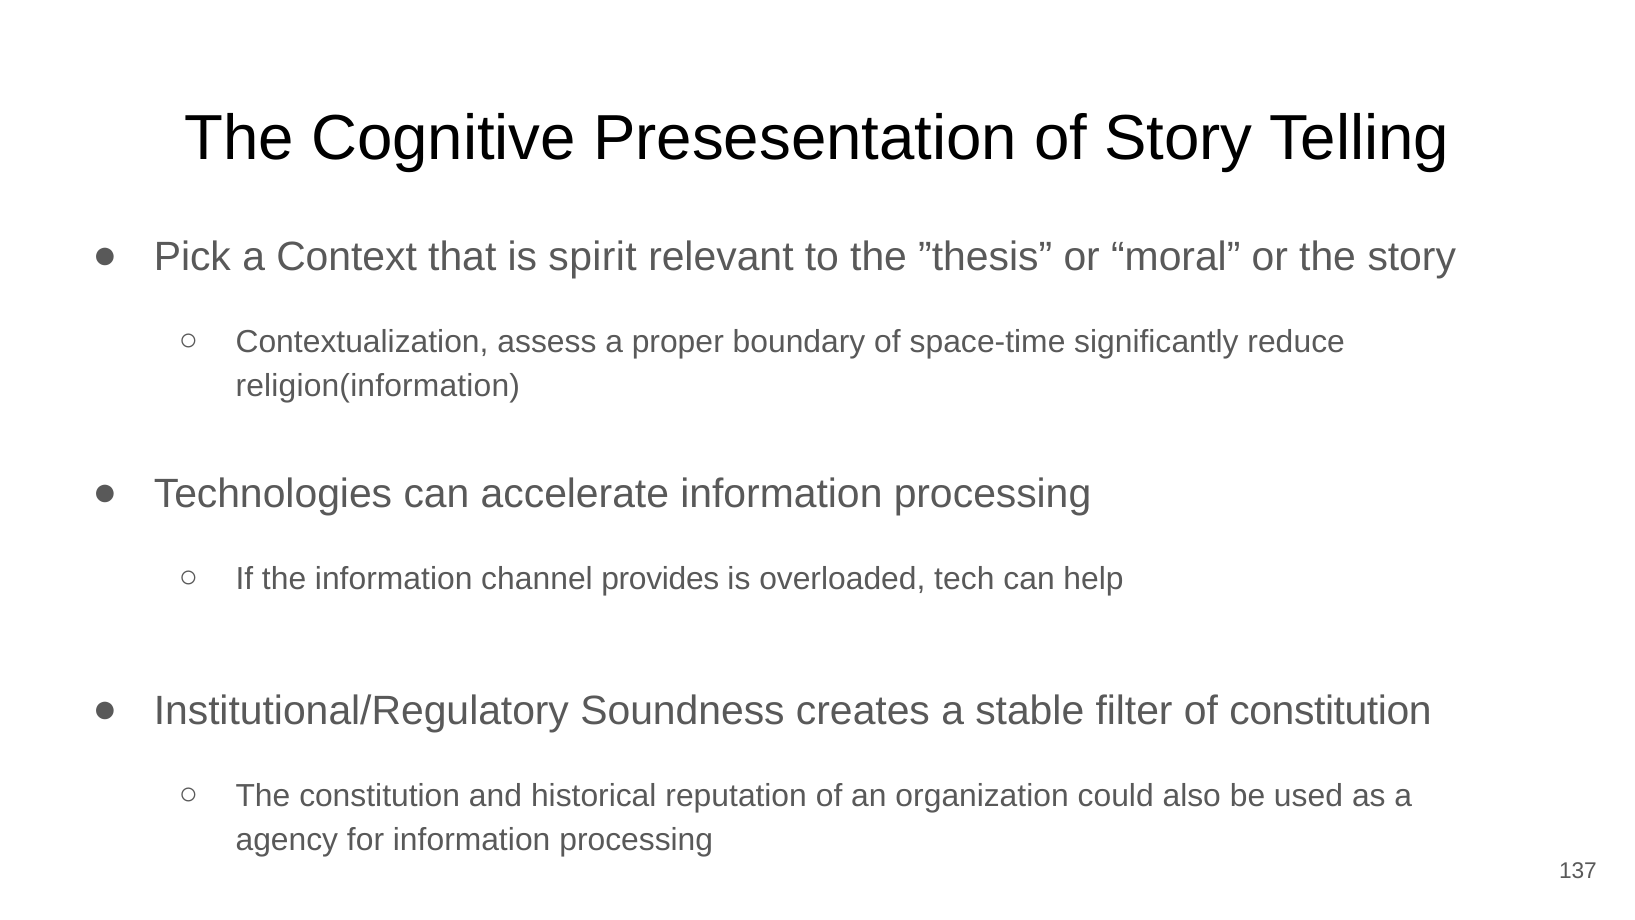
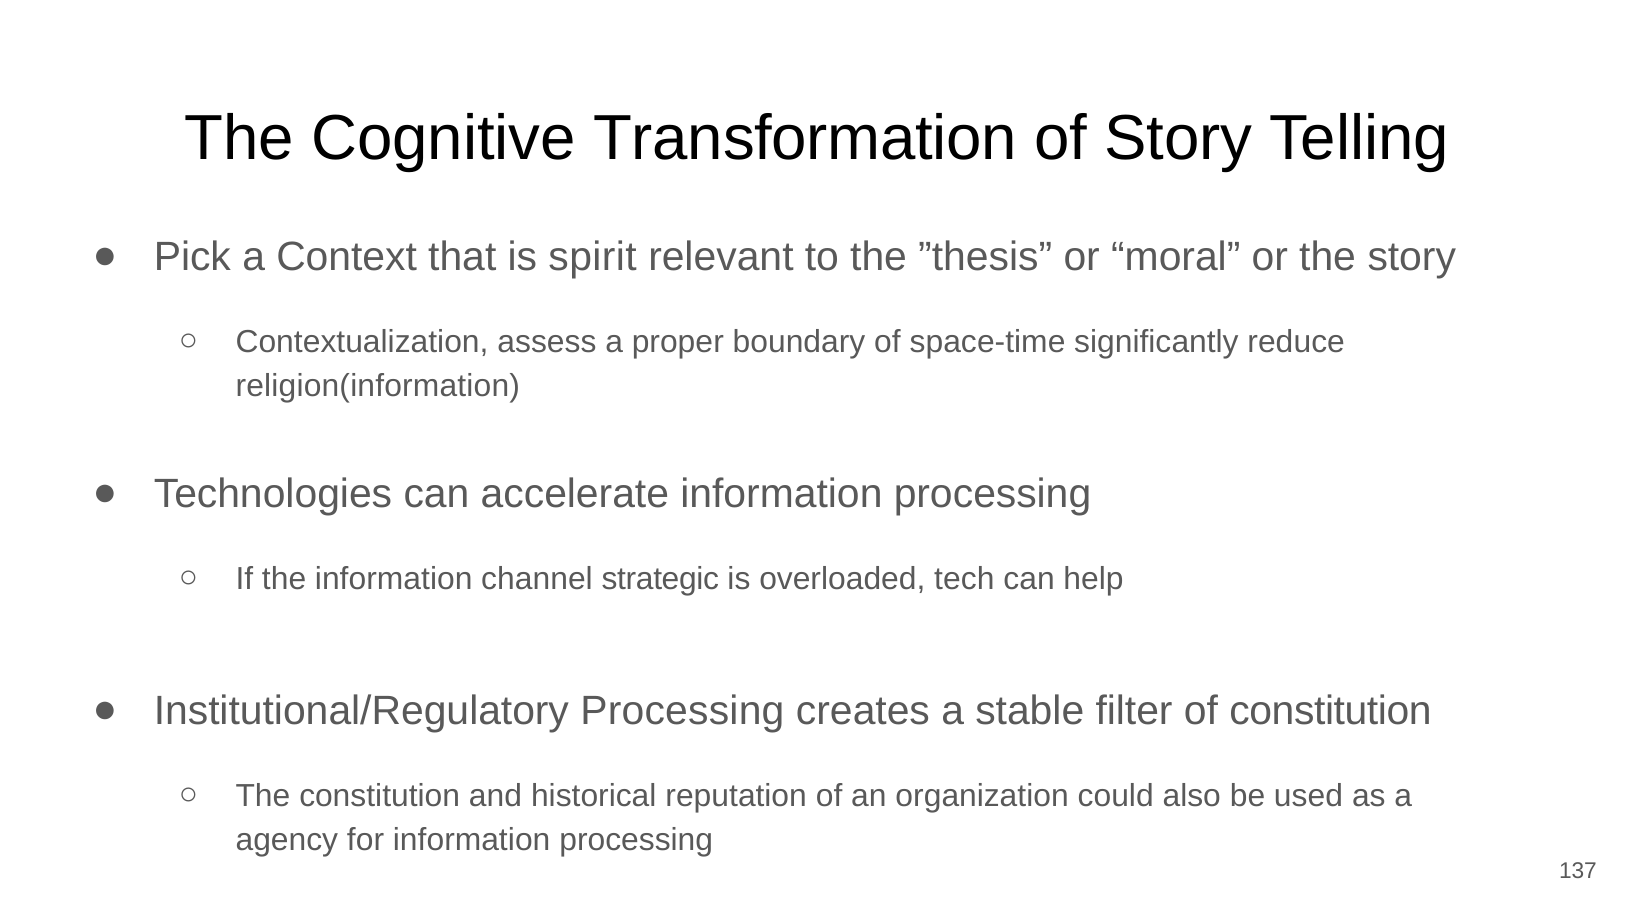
Presesentation: Presesentation -> Transformation
provides: provides -> strategic
Institutional/Regulatory Soundness: Soundness -> Processing
